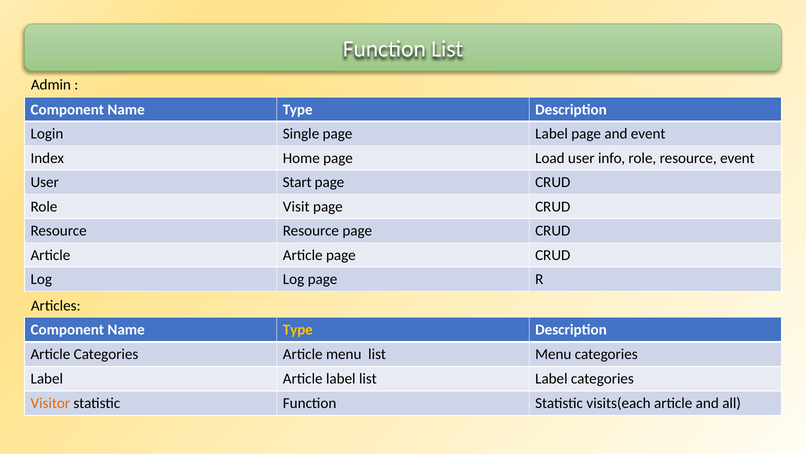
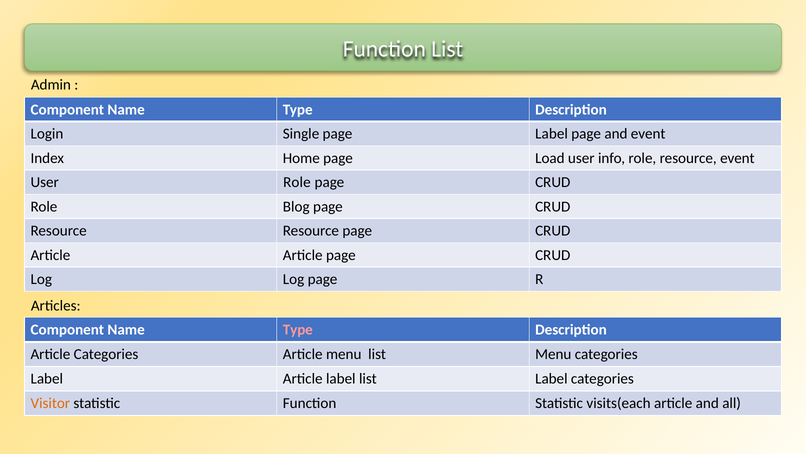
User Start: Start -> Role
Visit: Visit -> Blog
Type at (298, 329) colour: yellow -> pink
